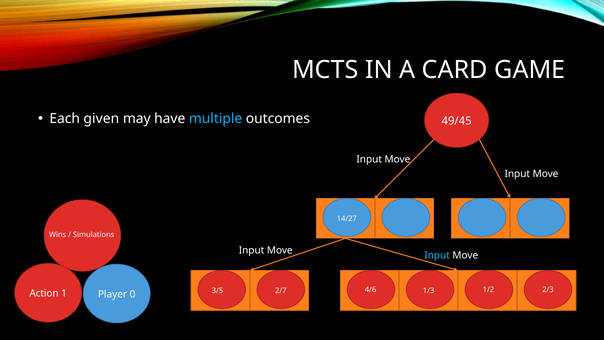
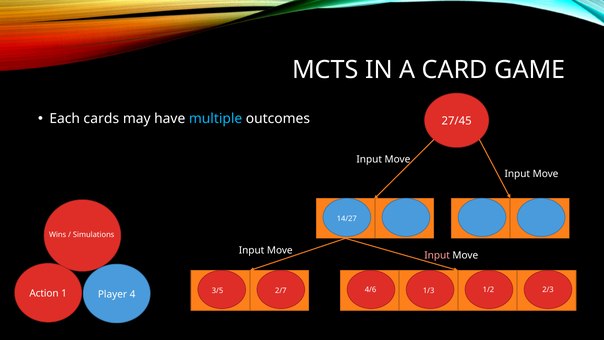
given: given -> cards
49/45: 49/45 -> 27/45
Input at (437, 255) colour: light blue -> pink
0: 0 -> 4
